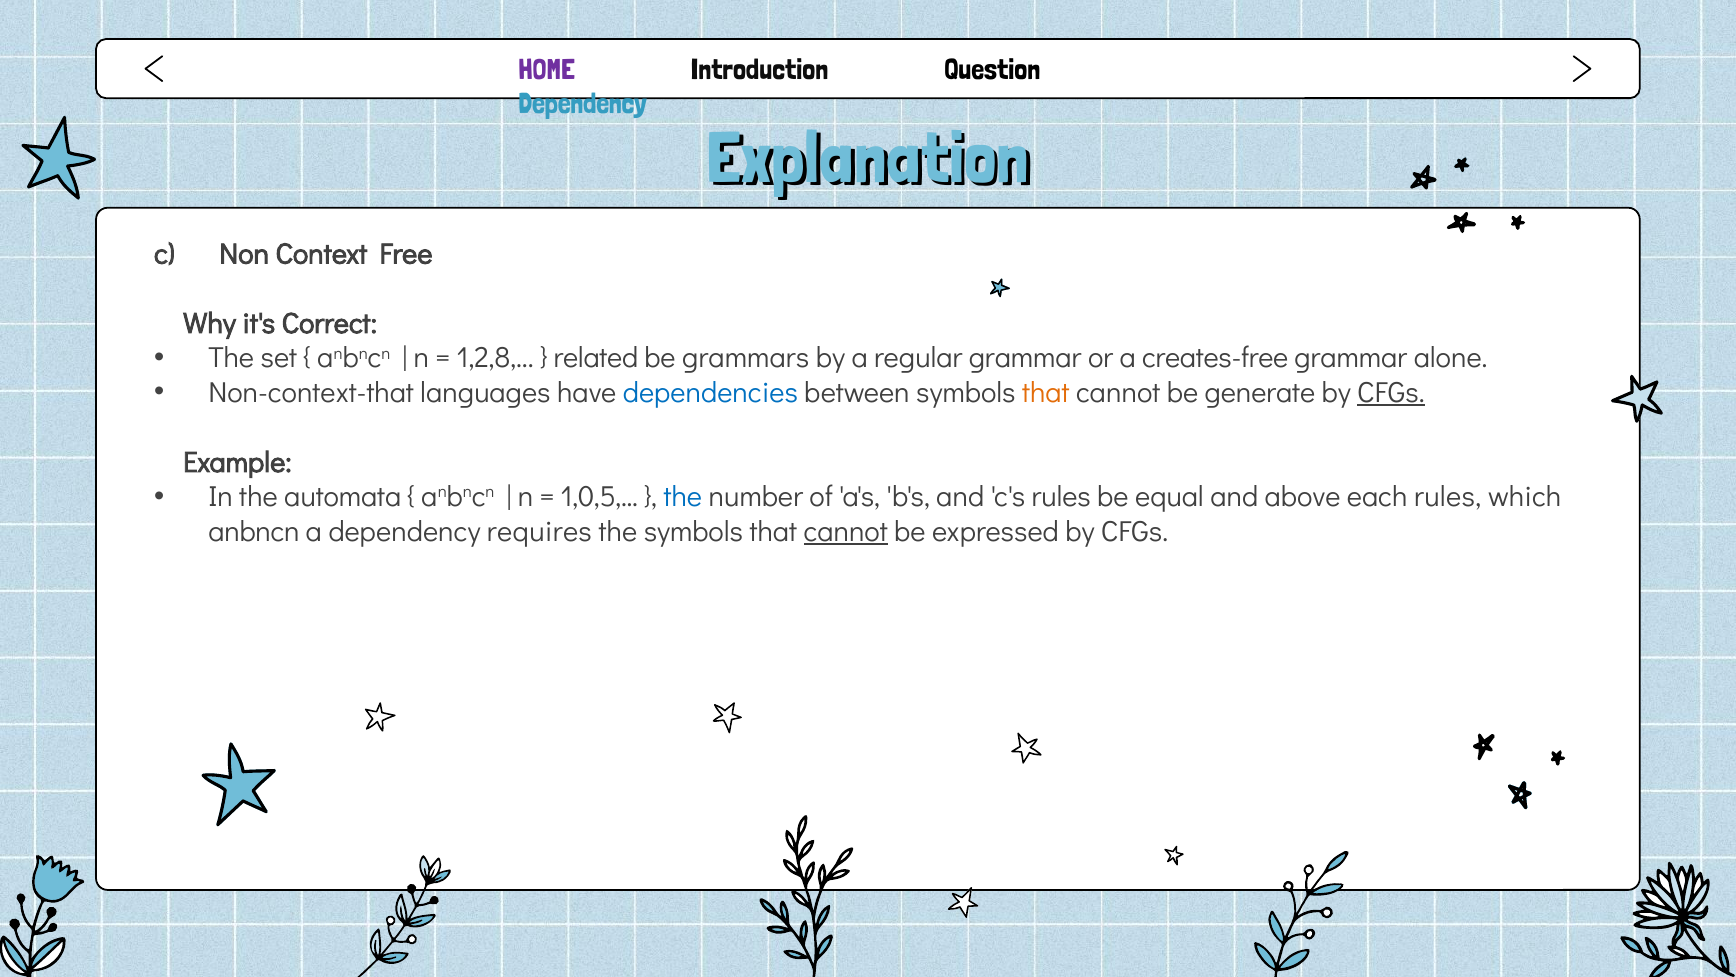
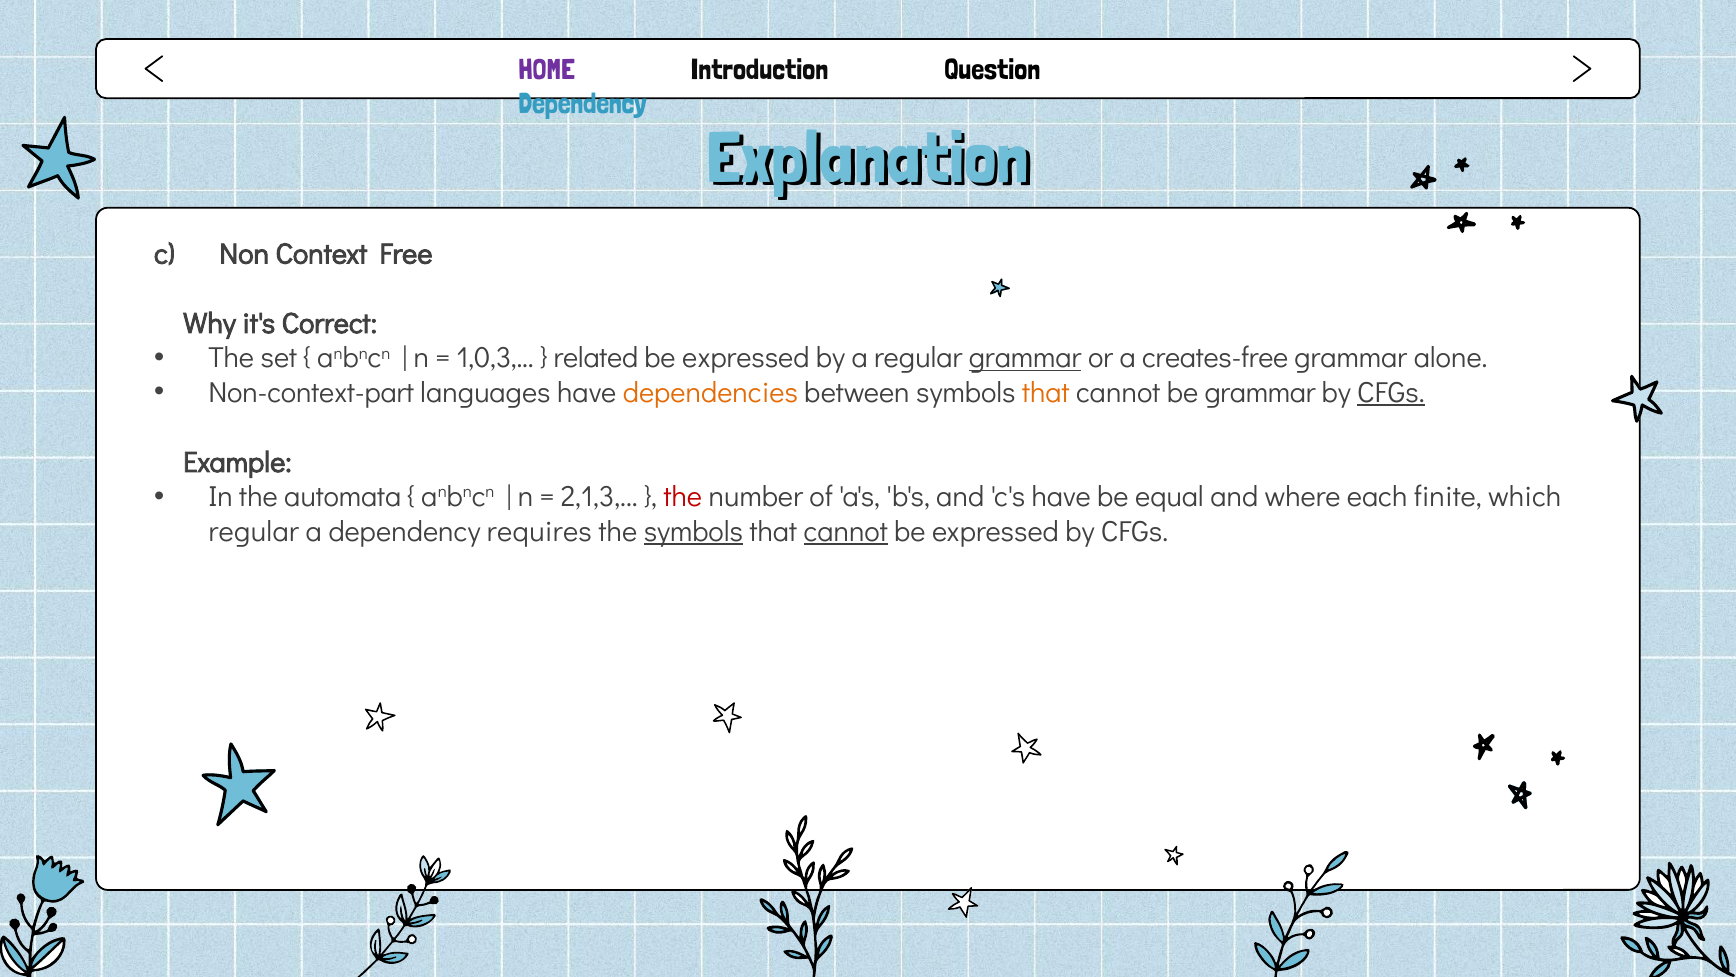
1,2,8: 1,2,8 -> 1,0,3
grammars at (746, 358): grammars -> expressed
grammar at (1025, 358) underline: none -> present
Non-context-that: Non-context-that -> Non-context-part
dependencies colour: blue -> orange
be generate: generate -> grammar
1,0,5: 1,0,5 -> 2,1,3
the at (683, 497) colour: blue -> red
c's rules: rules -> have
above: above -> where
each rules: rules -> finite
anbncn at (254, 532): anbncn -> regular
symbols at (693, 532) underline: none -> present
